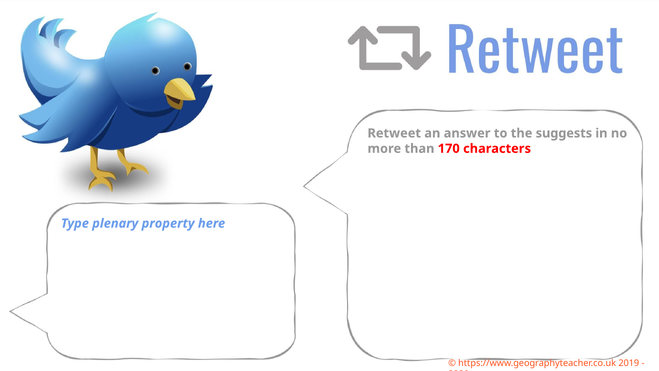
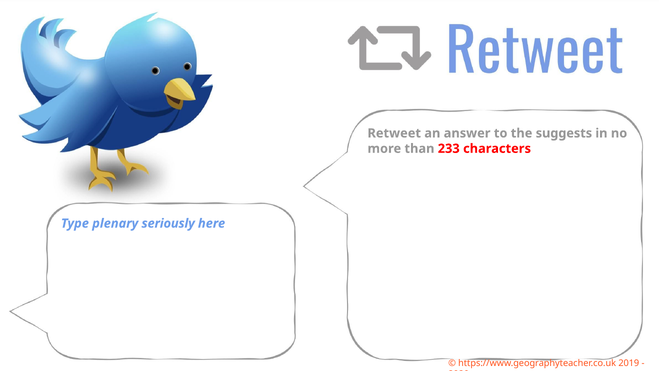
170: 170 -> 233
property: property -> seriously
